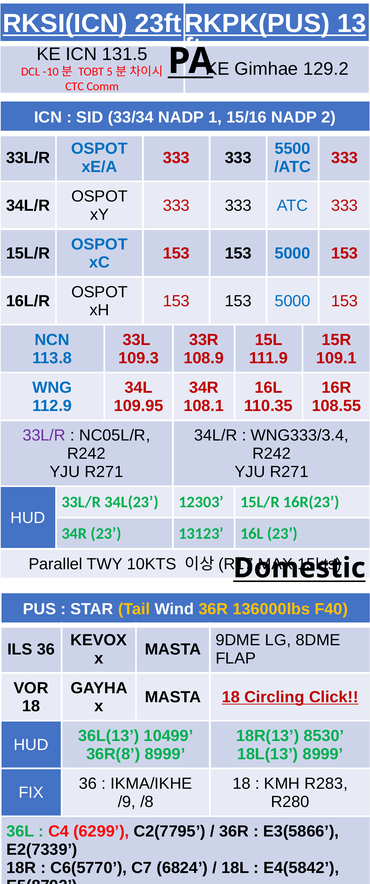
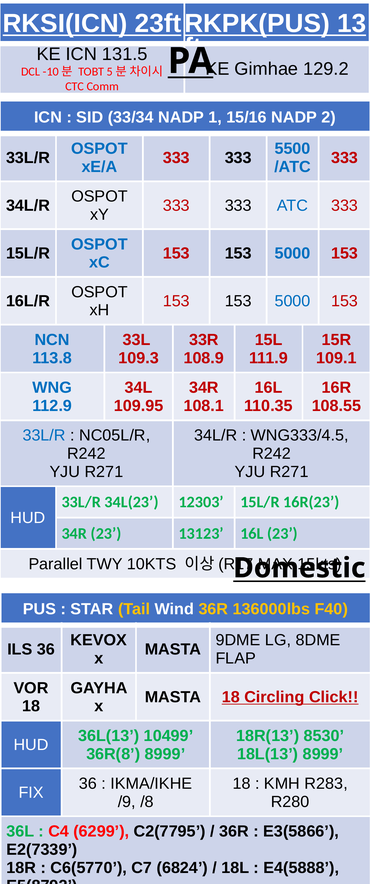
33L/R at (44, 436) colour: purple -> blue
WNG333/3.4: WNG333/3.4 -> WNG333/4.5
E4(5842: E4(5842 -> E4(5888
